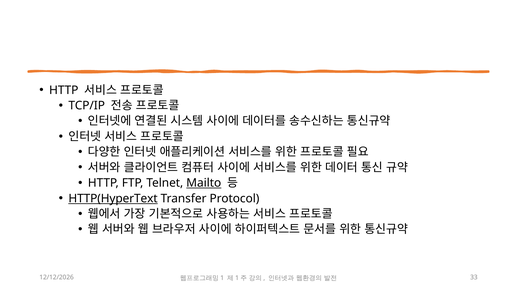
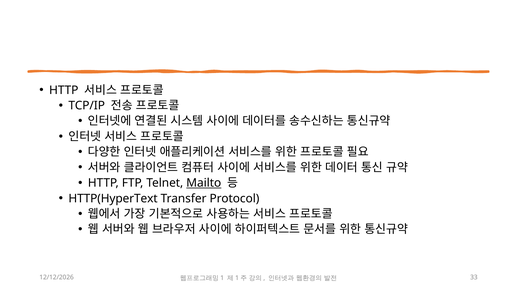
HTTP(HyperText underline: present -> none
